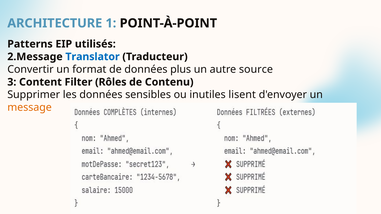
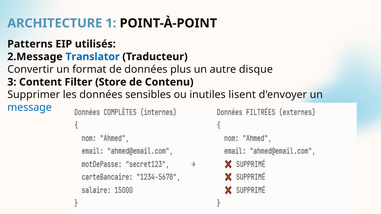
source: source -> disque
Rôles: Rôles -> Store
message colour: orange -> blue
